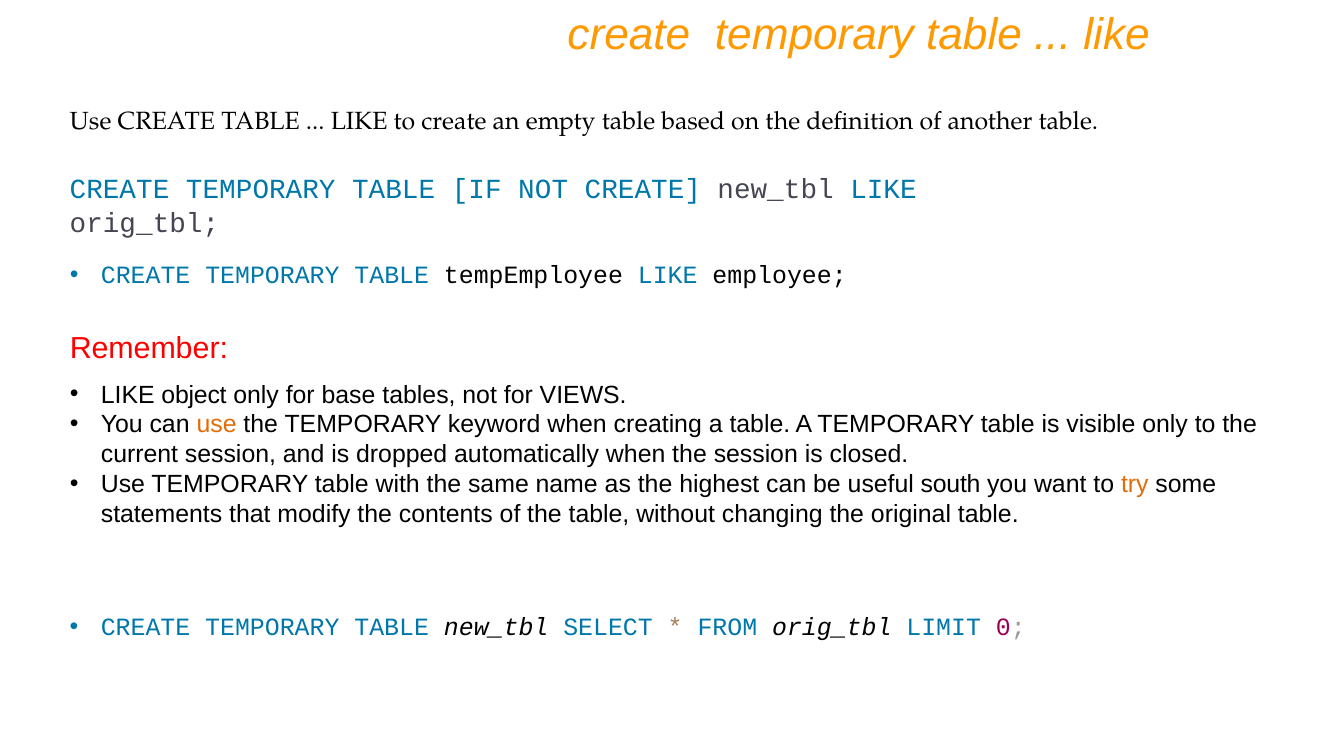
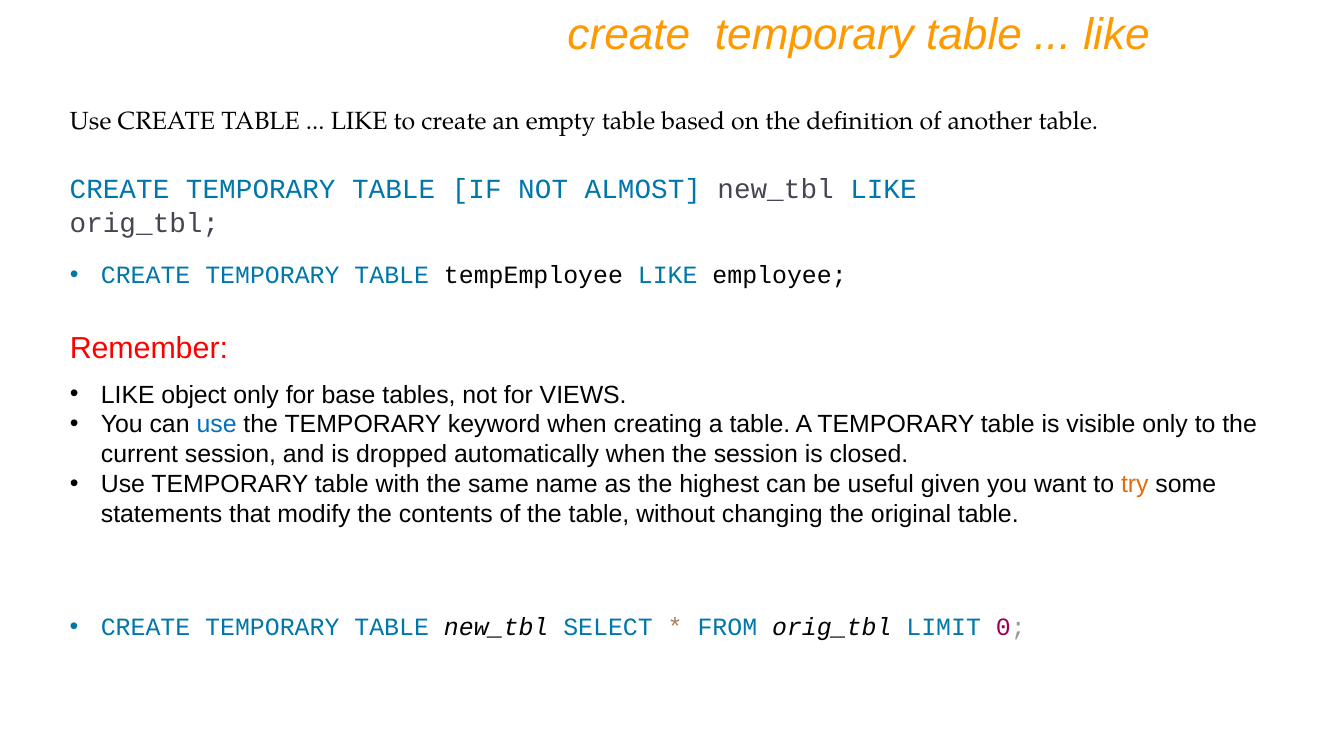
NOT CREATE: CREATE -> ALMOST
use at (217, 425) colour: orange -> blue
south: south -> given
